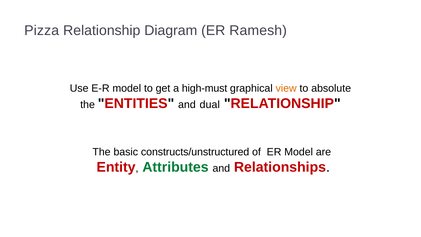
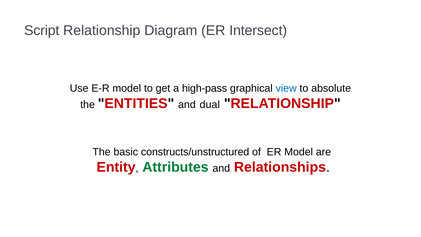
Pizza: Pizza -> Script
Ramesh: Ramesh -> Intersect
high-must: high-must -> high-pass
view colour: orange -> blue
